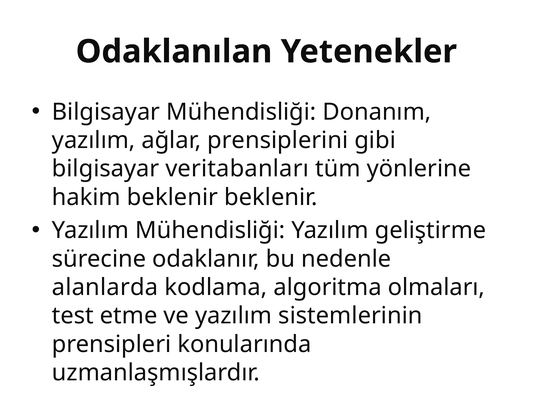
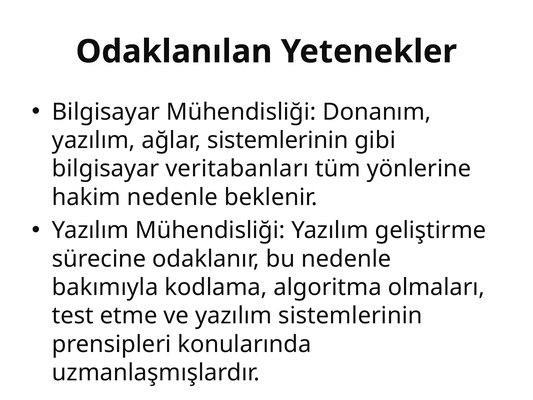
ağlar prensiplerini: prensiplerini -> sistemlerinin
hakim beklenir: beklenir -> nedenle
alanlarda: alanlarda -> bakımıyla
